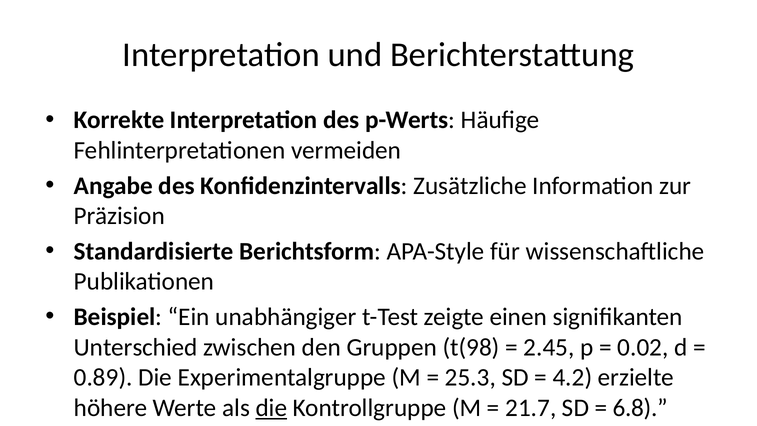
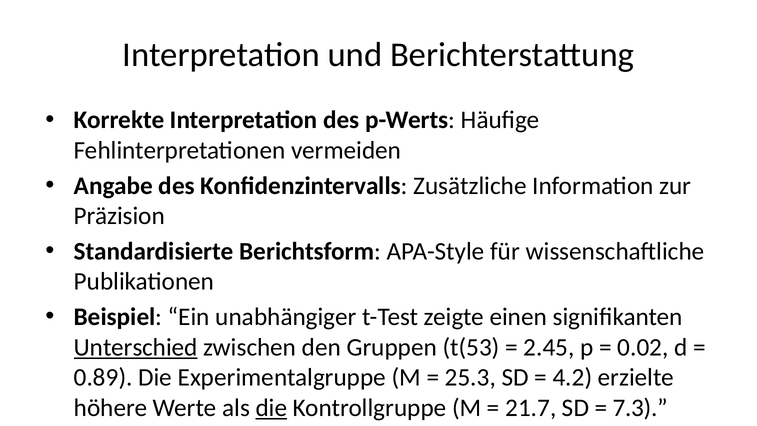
Unterschied underline: none -> present
t(98: t(98 -> t(53
6.8: 6.8 -> 7.3
